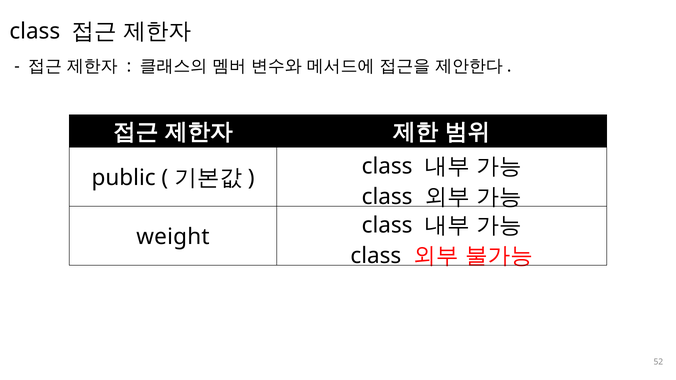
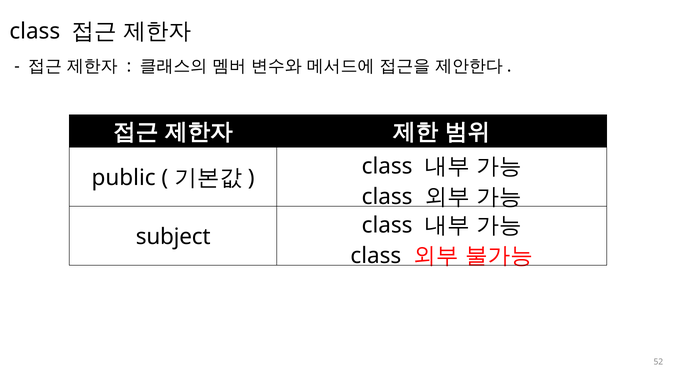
weight: weight -> subject
